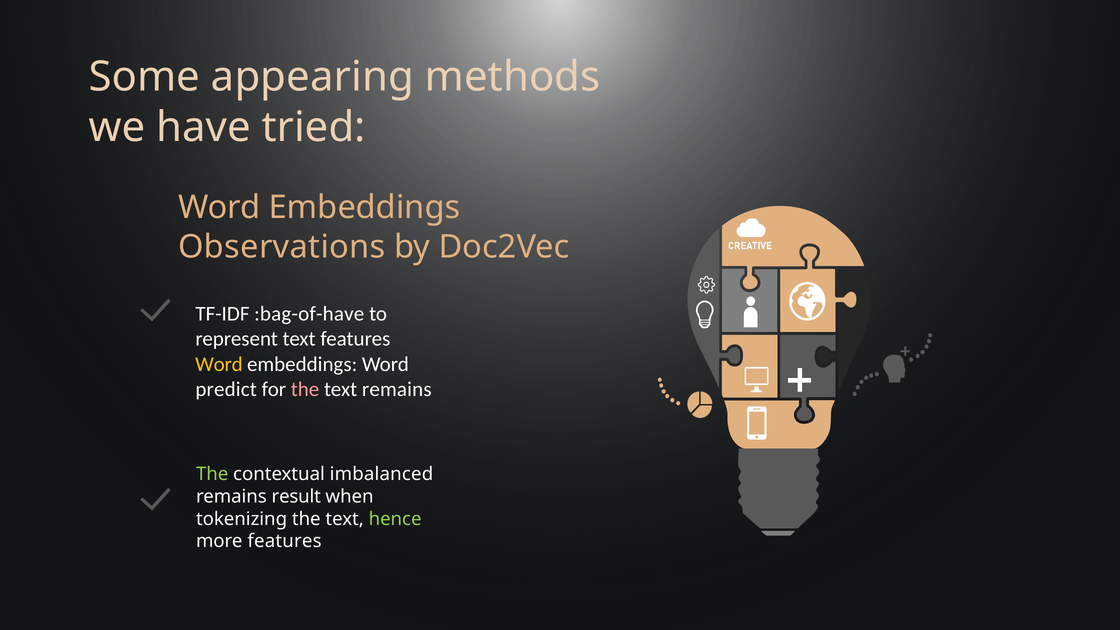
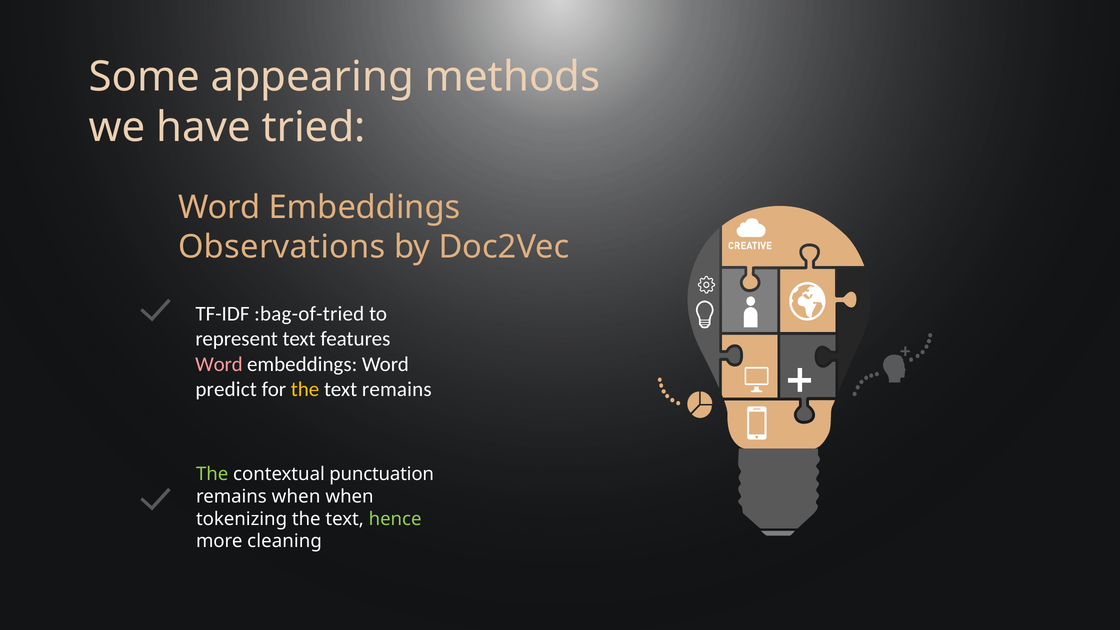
:bag-of-have: :bag-of-have -> :bag-of-tried
Word at (219, 364) colour: yellow -> pink
the at (305, 389) colour: pink -> yellow
imbalanced: imbalanced -> punctuation
remains result: result -> when
more features: features -> cleaning
